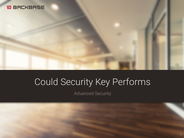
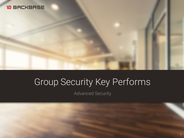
Could: Could -> Group
